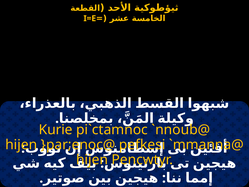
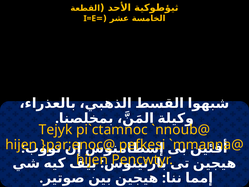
Kurie: Kurie -> Tejyk
